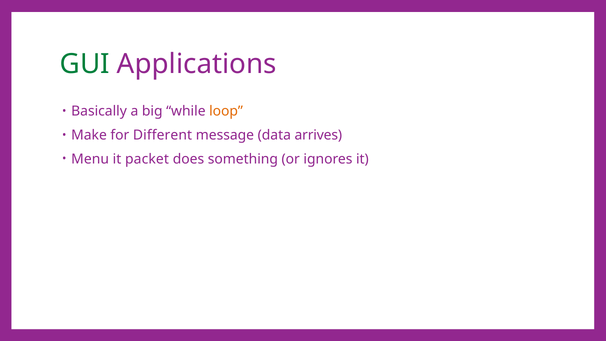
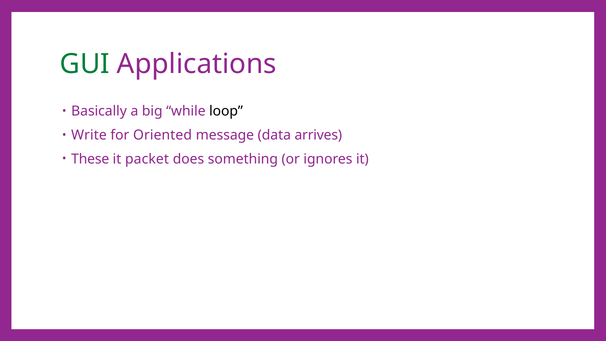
loop colour: orange -> black
Make: Make -> Write
Different: Different -> Oriented
Menu: Menu -> These
